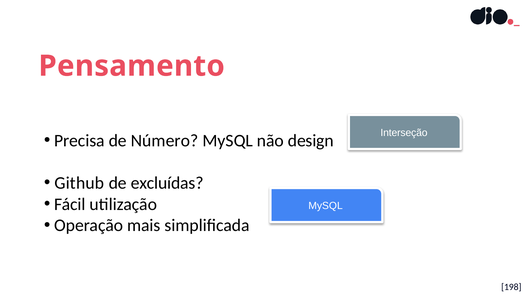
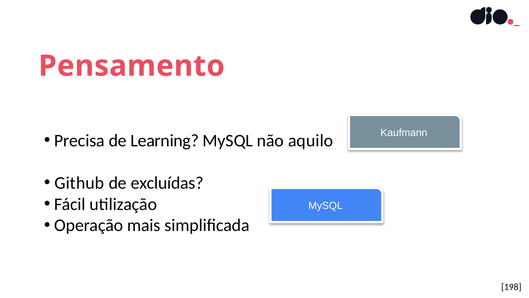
Interseção: Interseção -> Kaufmann
Número: Número -> Learning
design: design -> aquilo
